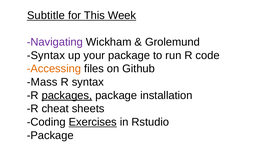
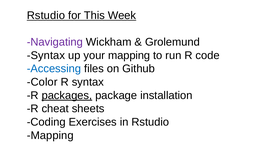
Subtitle at (46, 15): Subtitle -> Rstudio
your package: package -> mapping
Accessing colour: orange -> blue
Mass: Mass -> Color
Exercises underline: present -> none
Package at (50, 135): Package -> Mapping
